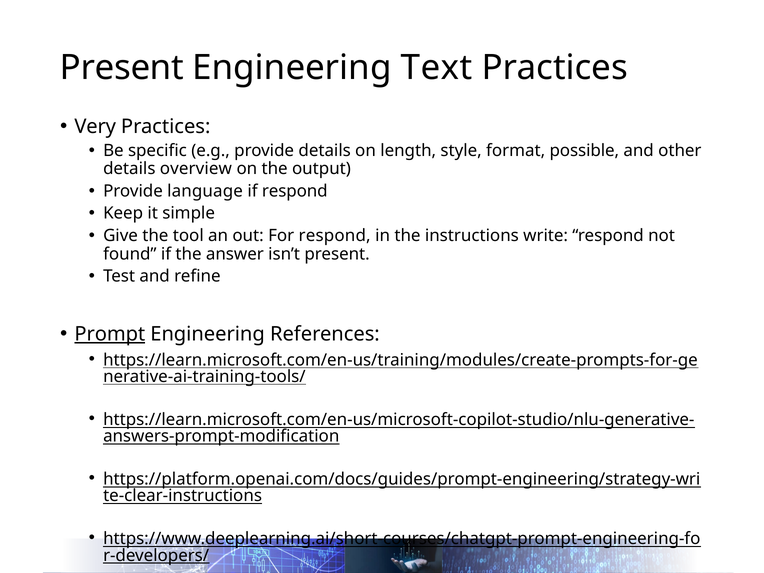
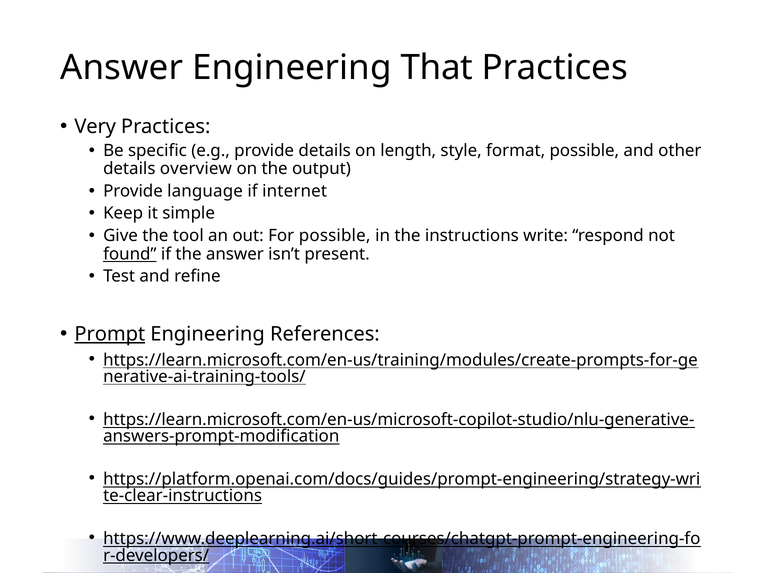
Present at (122, 68): Present -> Answer
Text: Text -> That
if respond: respond -> internet
For respond: respond -> possible
found underline: none -> present
